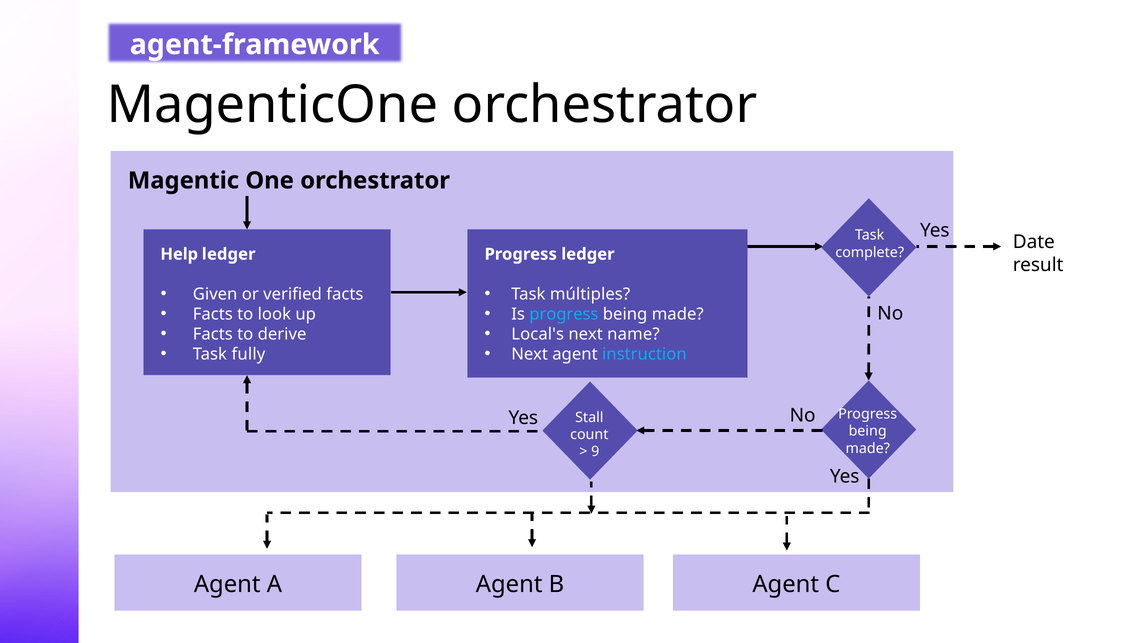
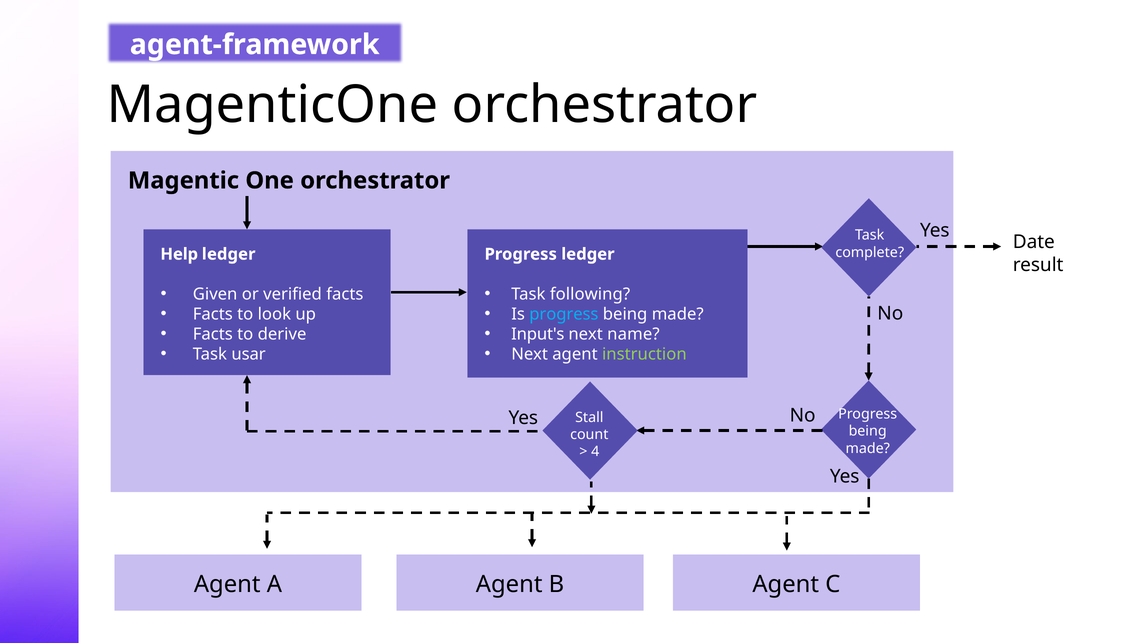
múltiples: múltiples -> following
Local's: Local's -> Input's
fully: fully -> usar
instruction colour: light blue -> light green
9: 9 -> 4
